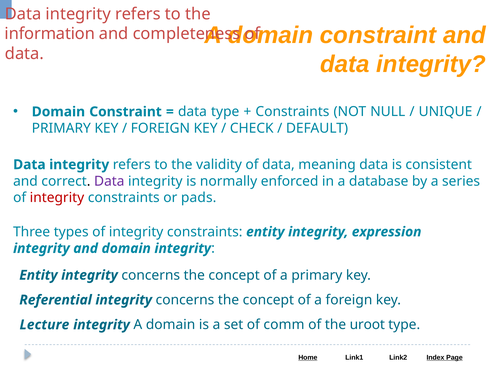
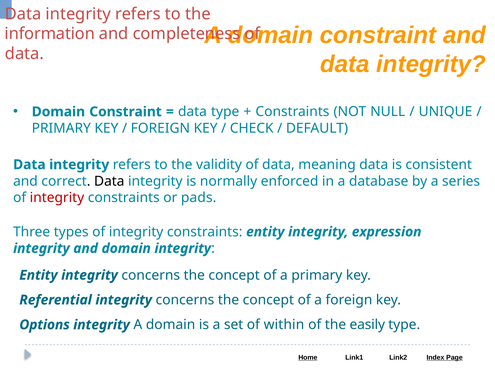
Data at (109, 181) colour: purple -> black
Lecture: Lecture -> Options
comm: comm -> within
uroot: uroot -> easily
